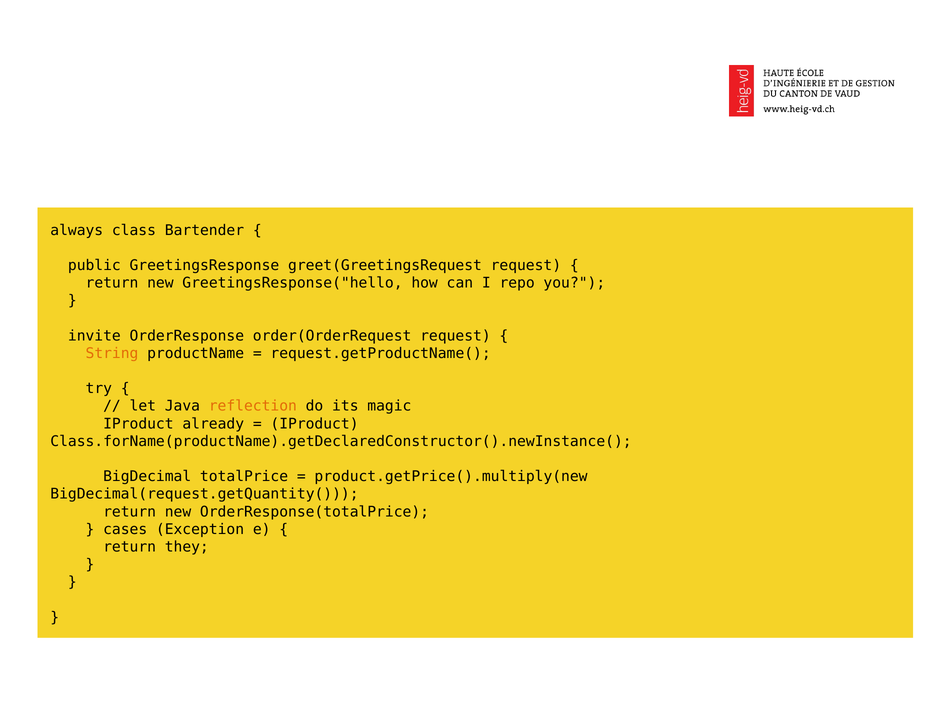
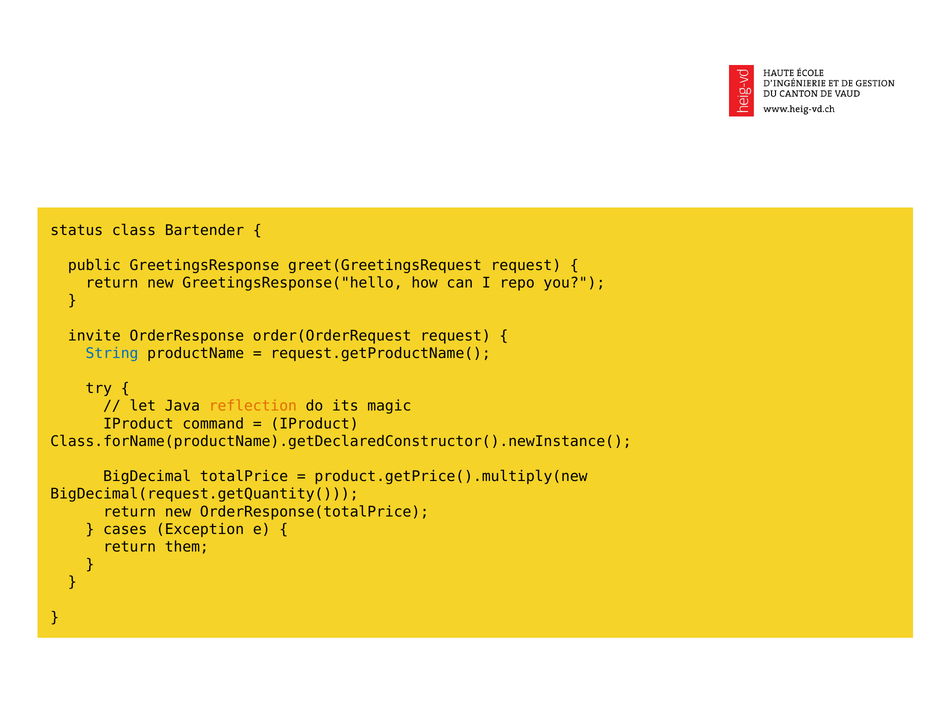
always: always -> status
String colour: orange -> blue
already: already -> command
they: they -> them
